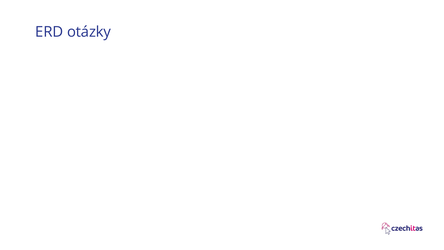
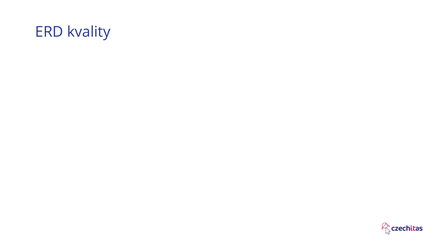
otázky: otázky -> kvality
